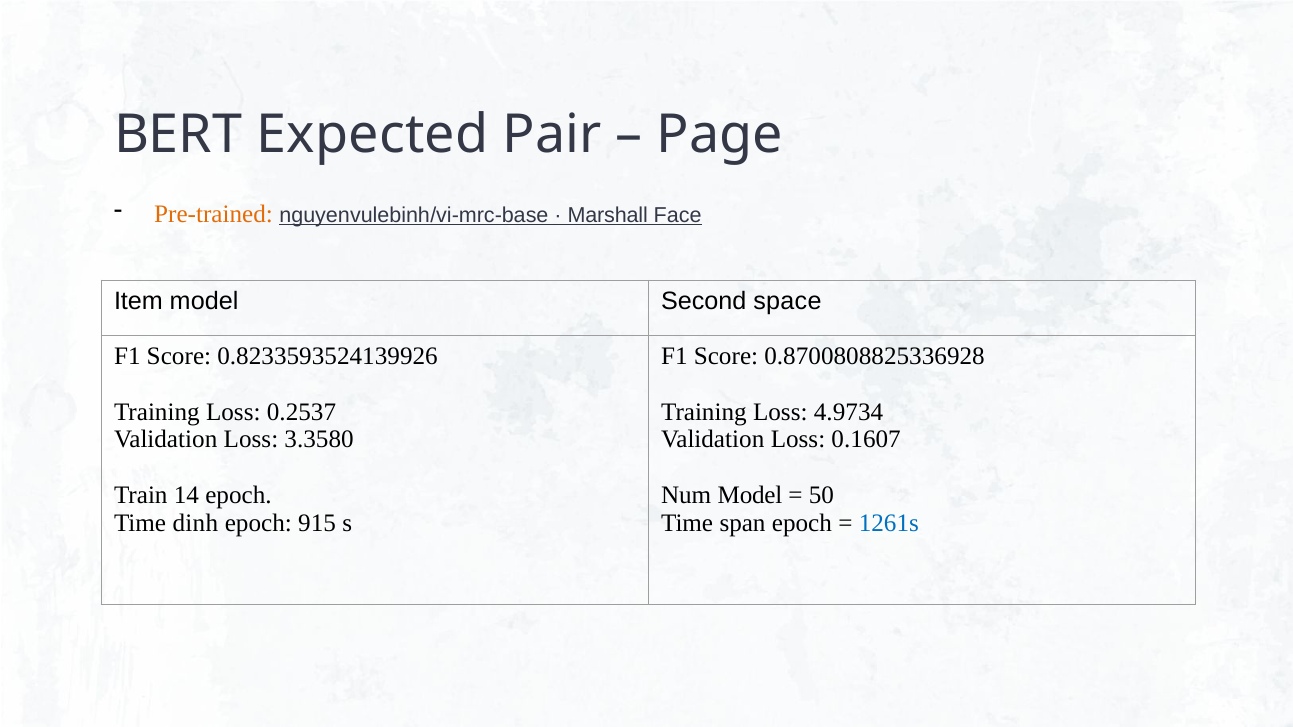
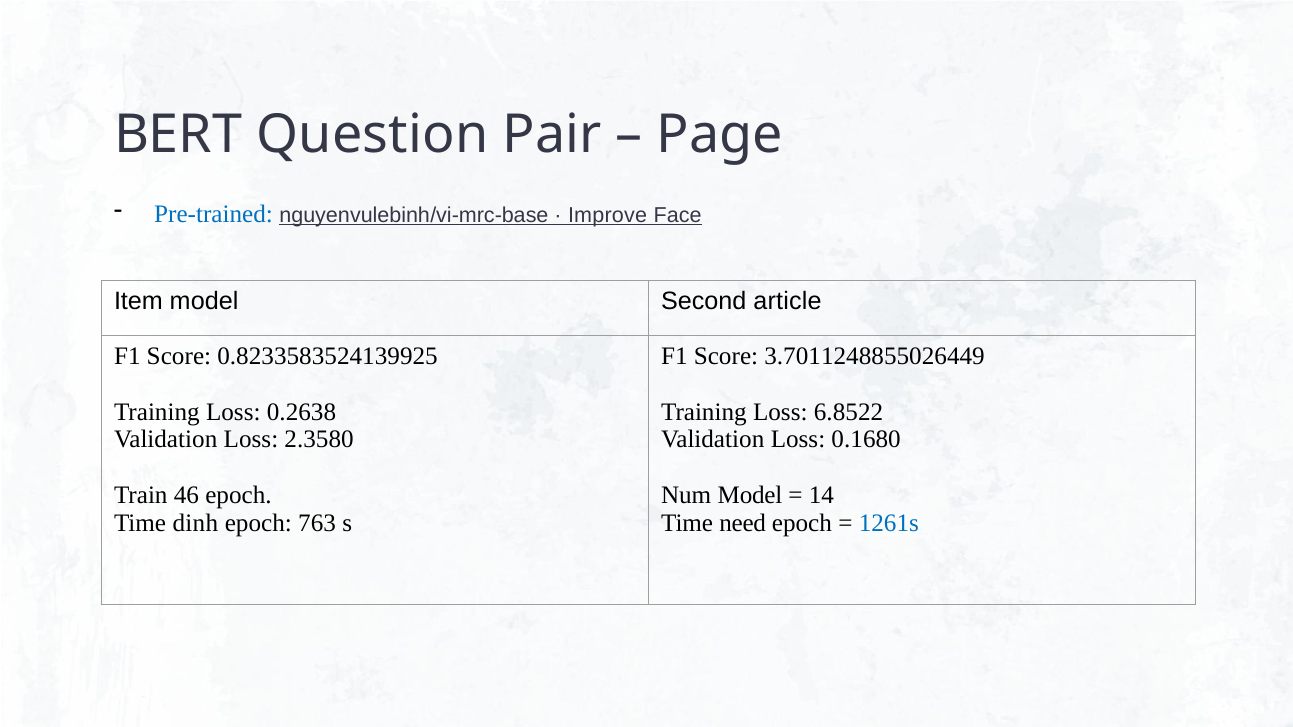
Expected: Expected -> Question
Pre-trained colour: orange -> blue
Marshall: Marshall -> Improve
space: space -> article
0.8233593524139926: 0.8233593524139926 -> 0.8233583524139925
0.8700808825336928: 0.8700808825336928 -> 3.7011248855026449
0.2537: 0.2537 -> 0.2638
4.9734: 4.9734 -> 6.8522
3.3580: 3.3580 -> 2.3580
0.1607: 0.1607 -> 0.1680
14: 14 -> 46
50: 50 -> 14
915: 915 -> 763
span: span -> need
